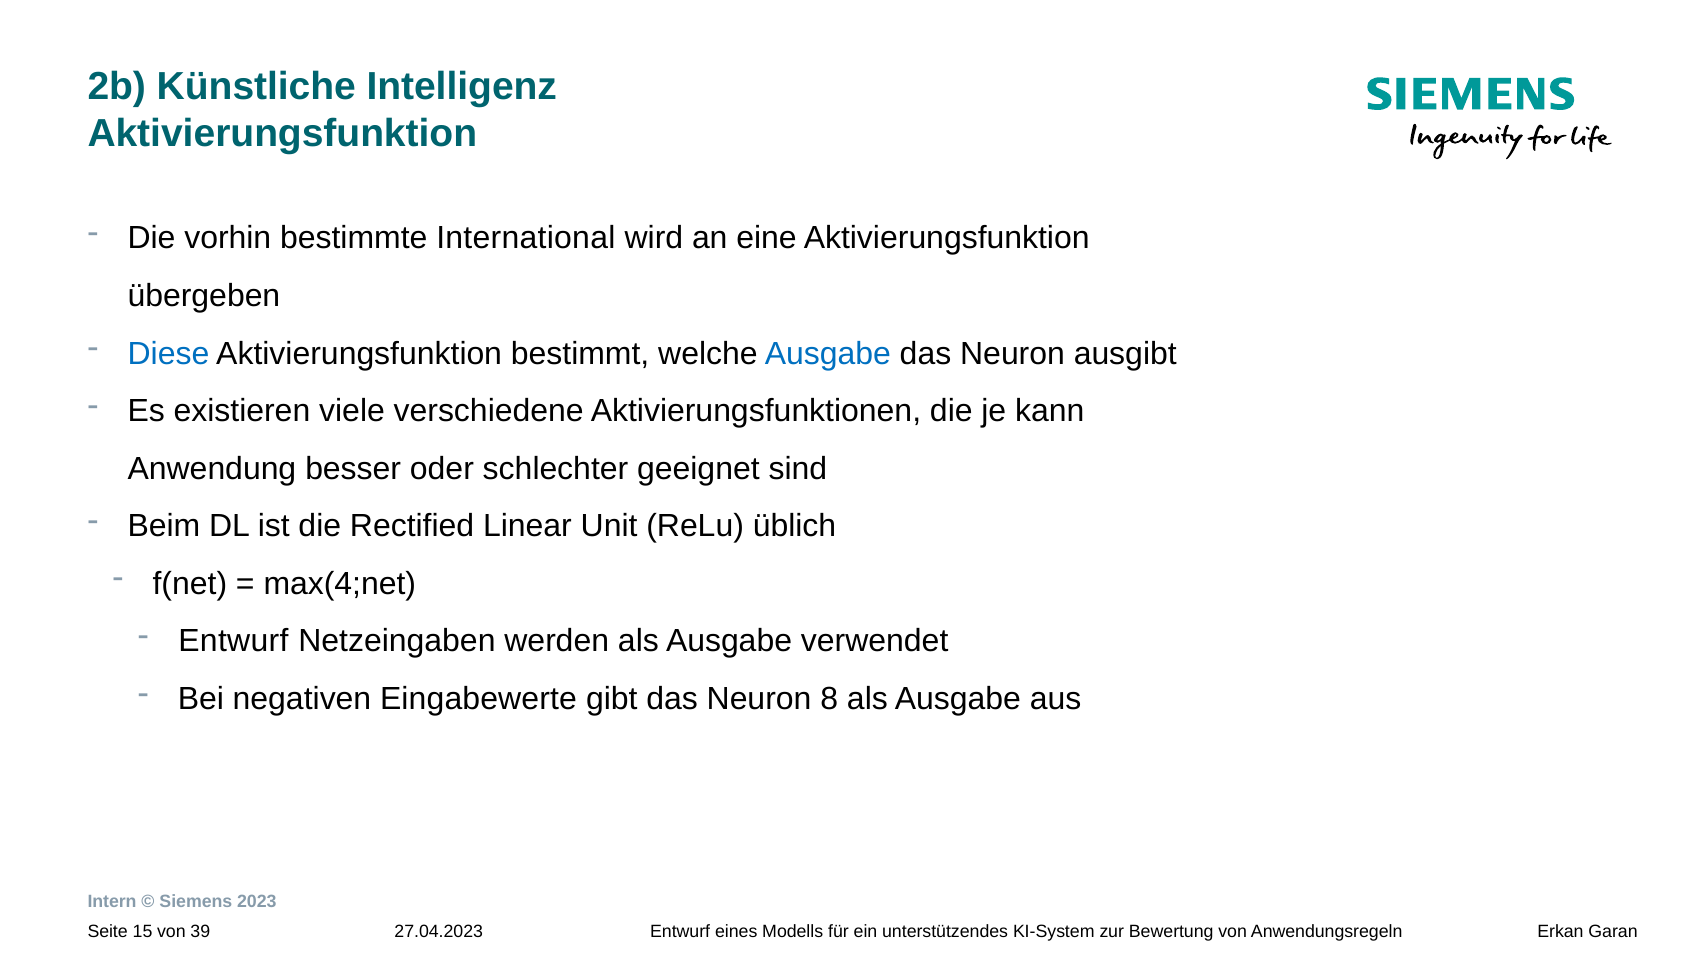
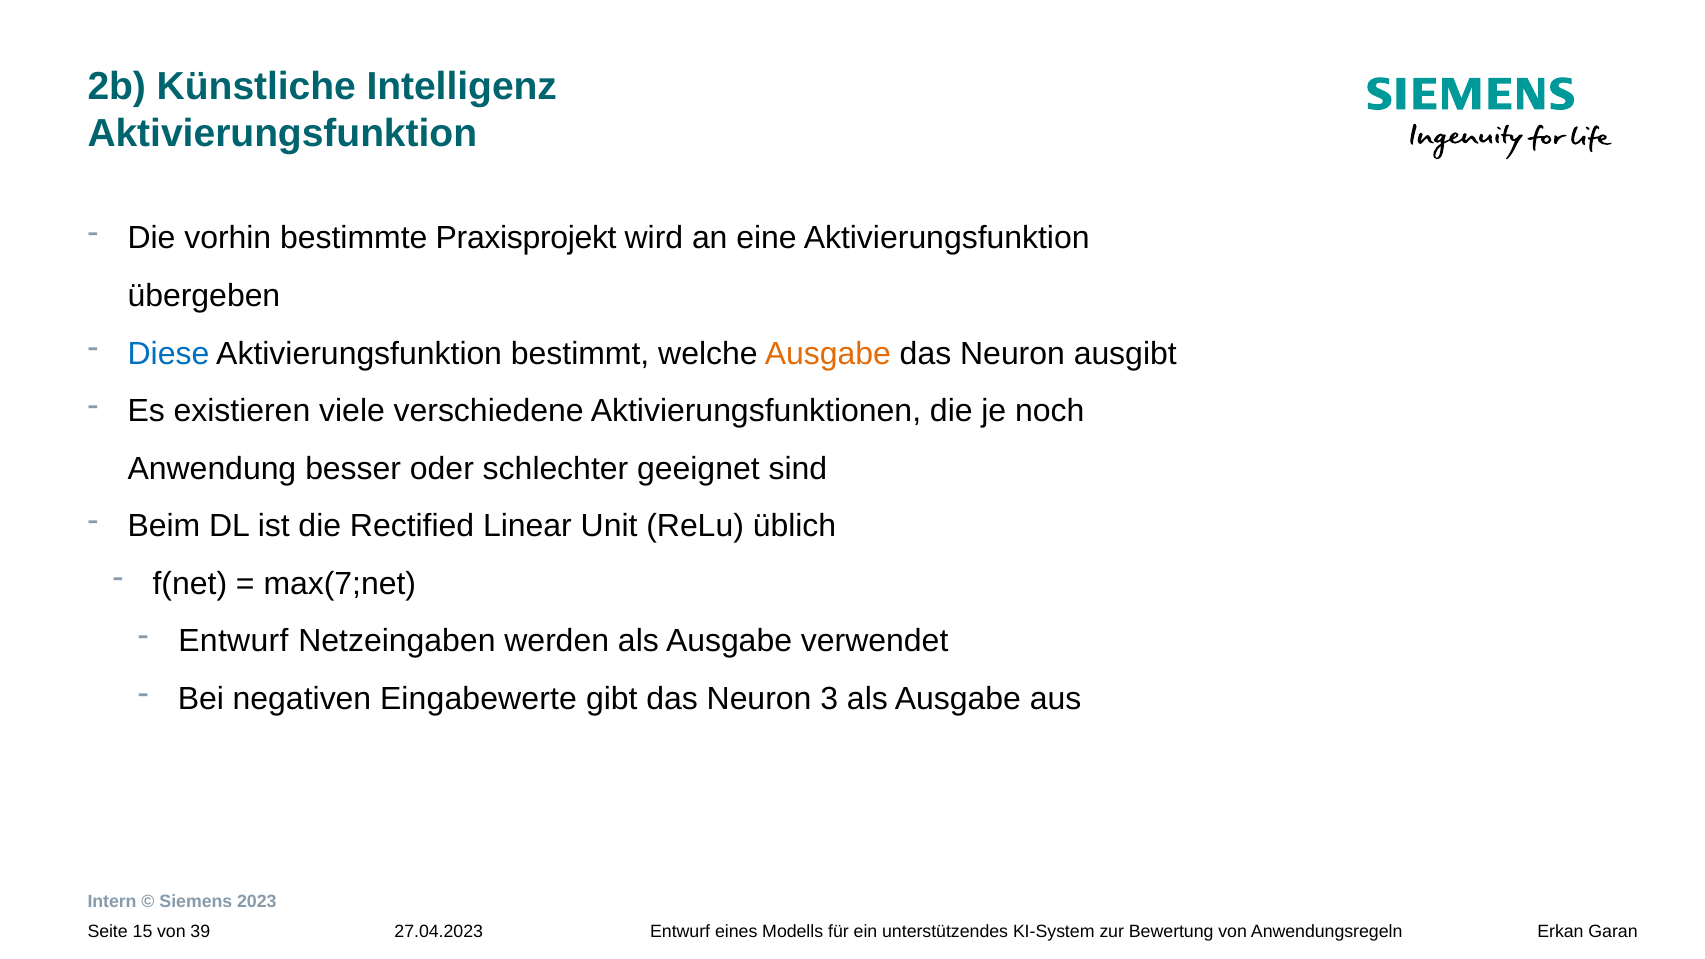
International: International -> Praxisprojekt
Ausgabe at (828, 354) colour: blue -> orange
kann: kann -> noch
max(4;net: max(4;net -> max(7;net
8: 8 -> 3
